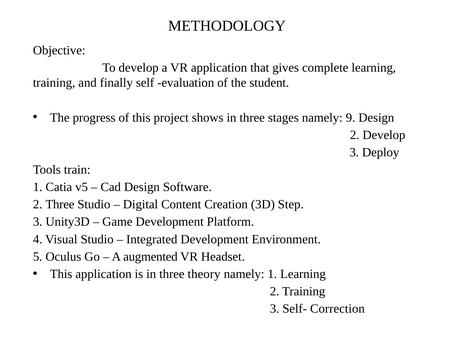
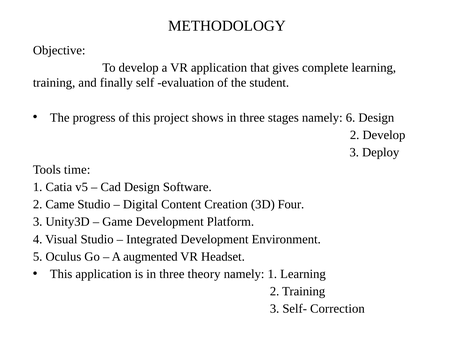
9: 9 -> 6
train: train -> time
2 Three: Three -> Came
Step: Step -> Four
